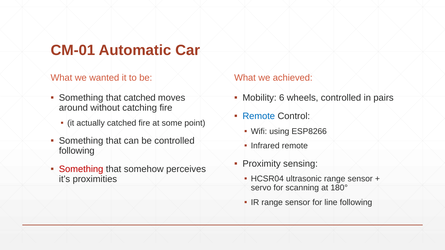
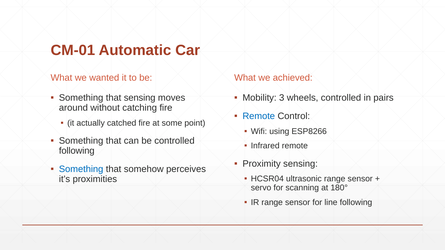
that catched: catched -> sensing
6: 6 -> 3
Something at (81, 169) colour: red -> blue
